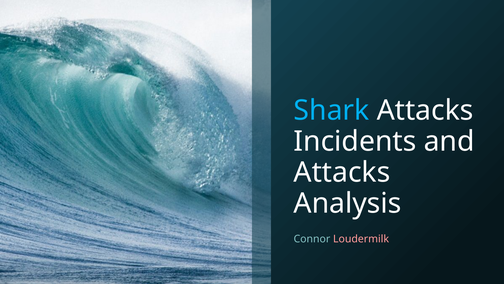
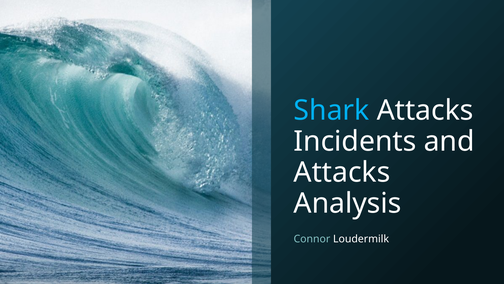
Loudermilk colour: pink -> white
